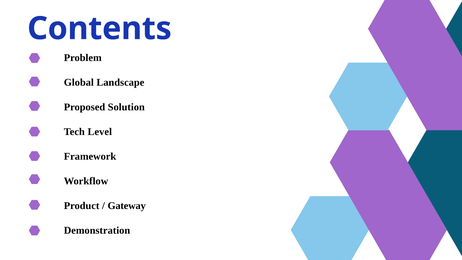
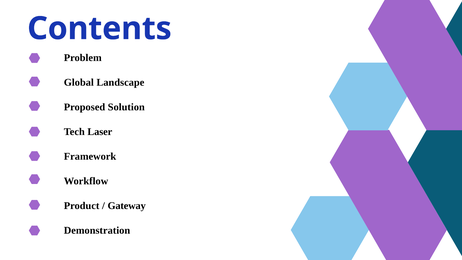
Level: Level -> Laser
